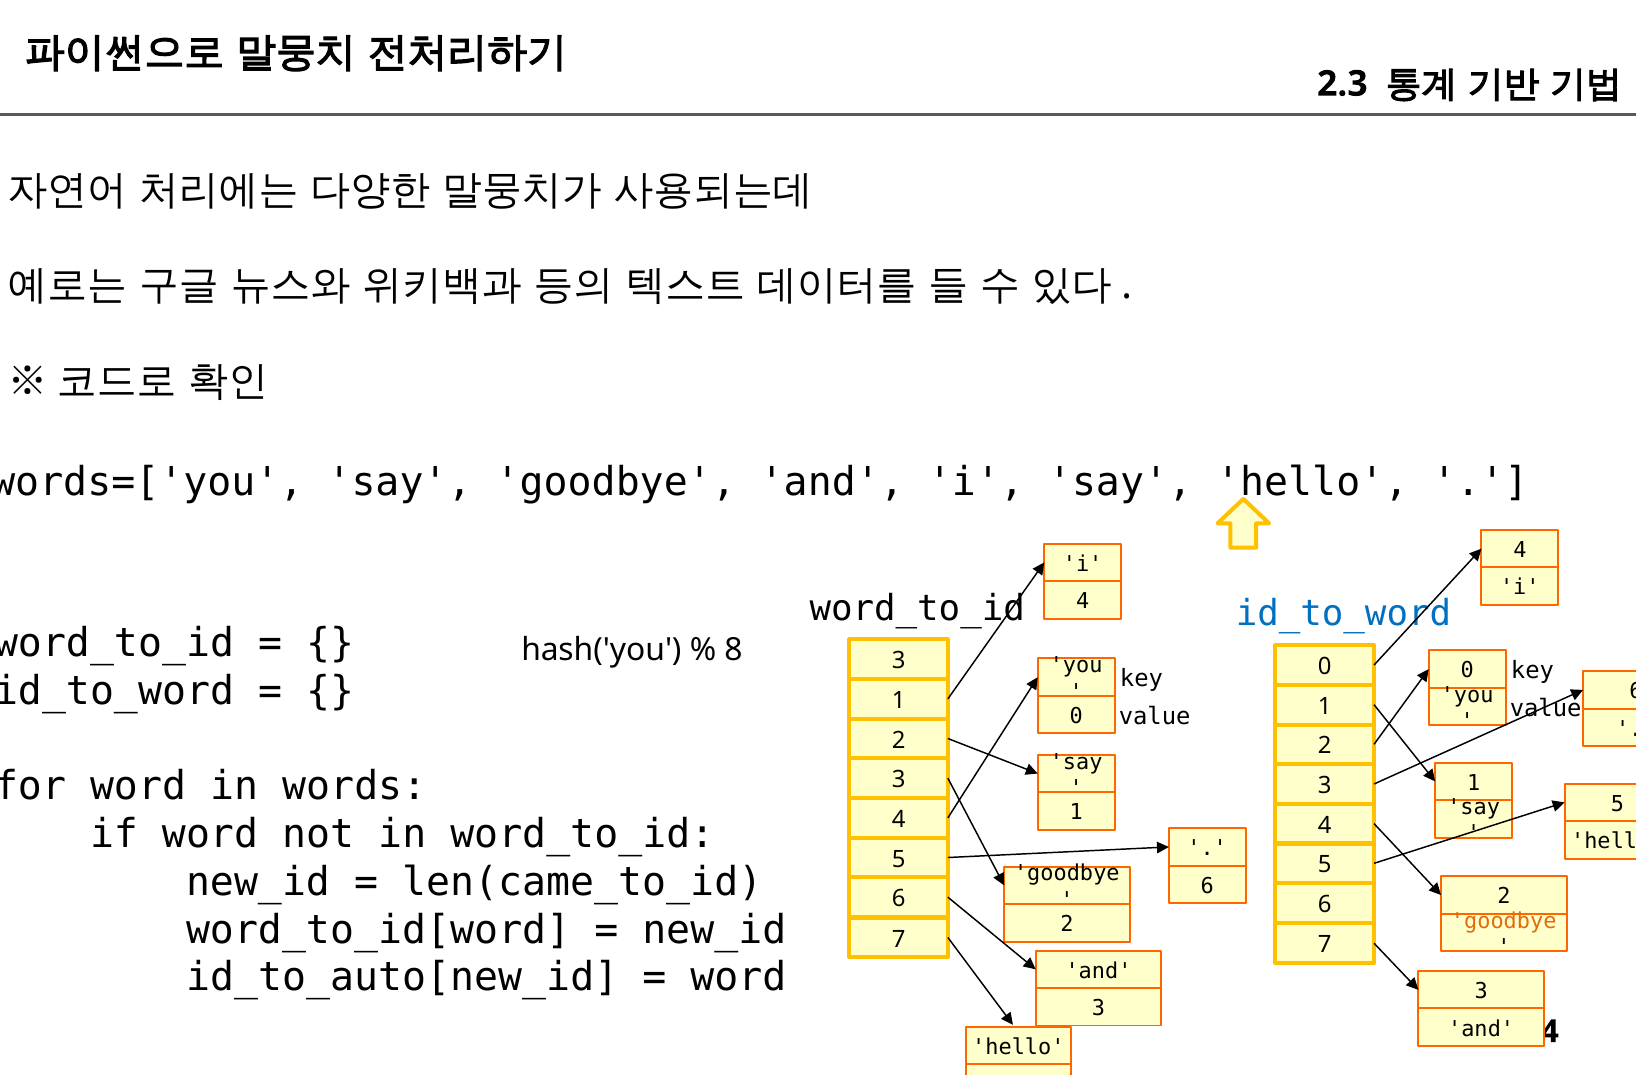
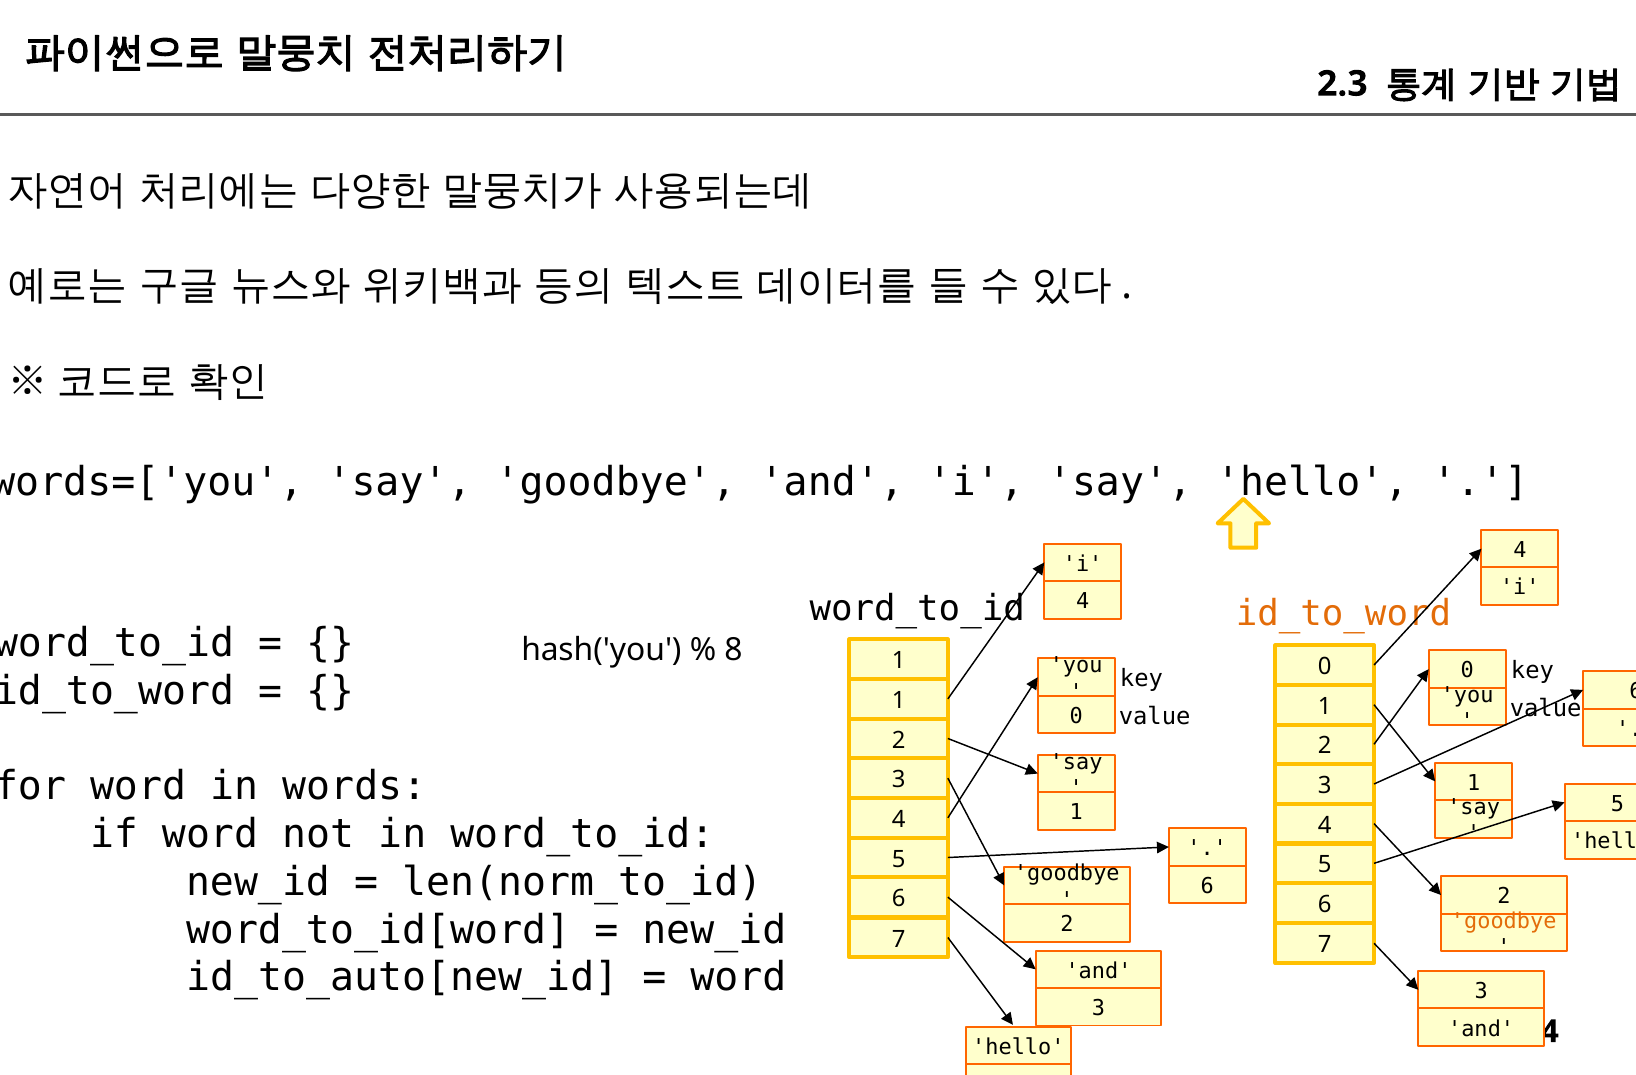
id_to_word at (1343, 614) colour: blue -> orange
8 3: 3 -> 1
len(came_to_id: len(came_to_id -> len(norm_to_id
